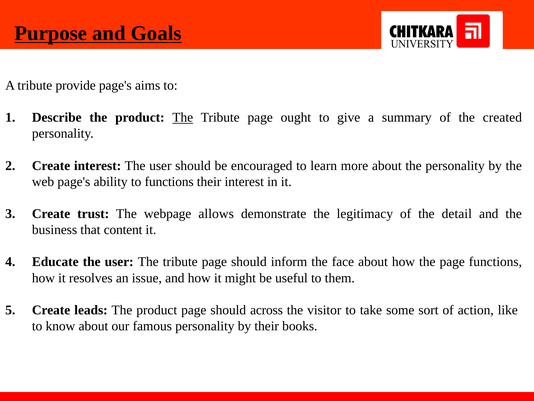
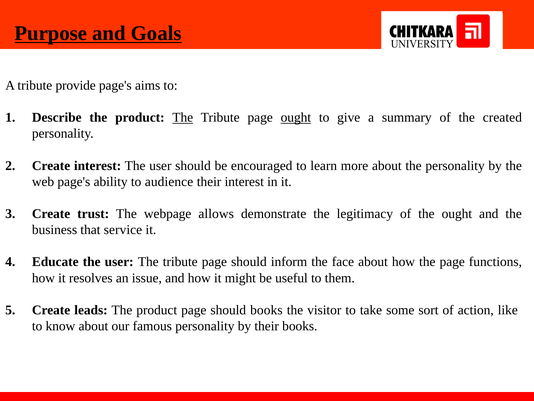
ought at (296, 117) underline: none -> present
to functions: functions -> audience
the detail: detail -> ought
content: content -> service
should across: across -> books
